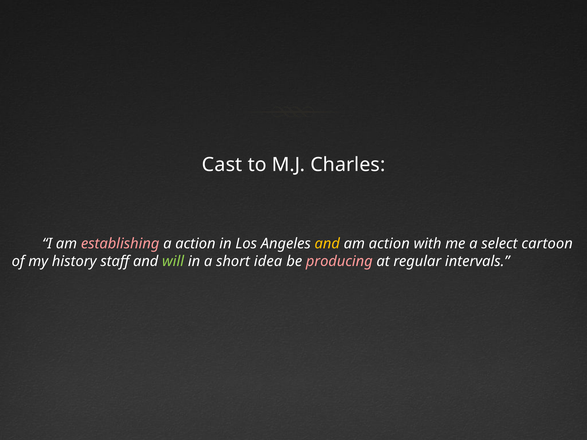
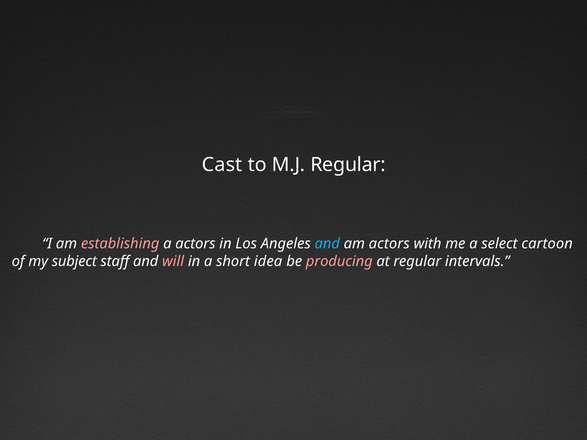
M.J Charles: Charles -> Regular
a action: action -> actors
and at (327, 244) colour: yellow -> light blue
am action: action -> actors
history: history -> subject
will colour: light green -> pink
